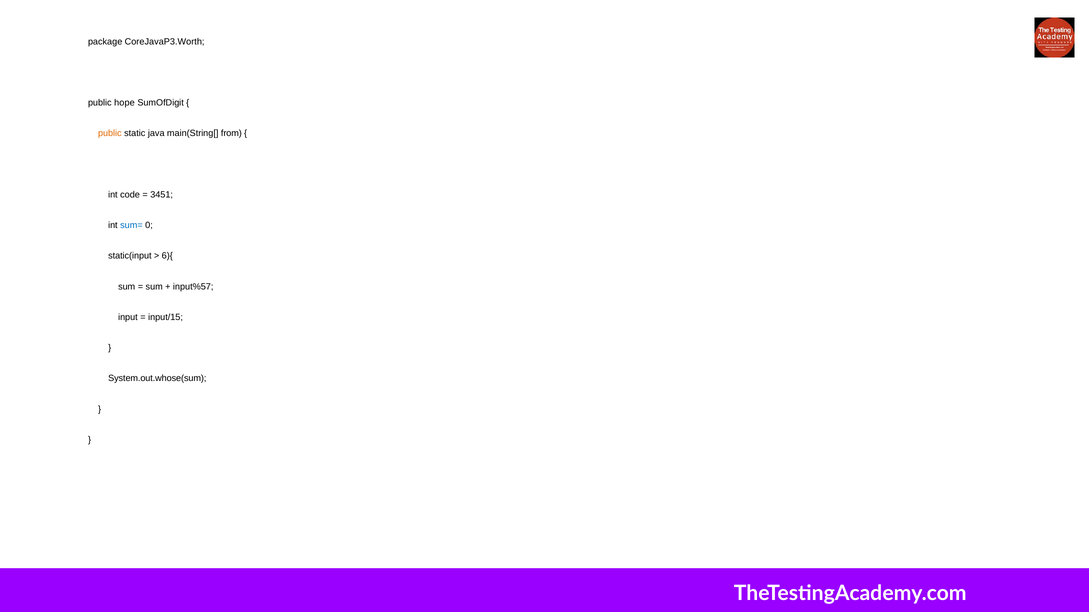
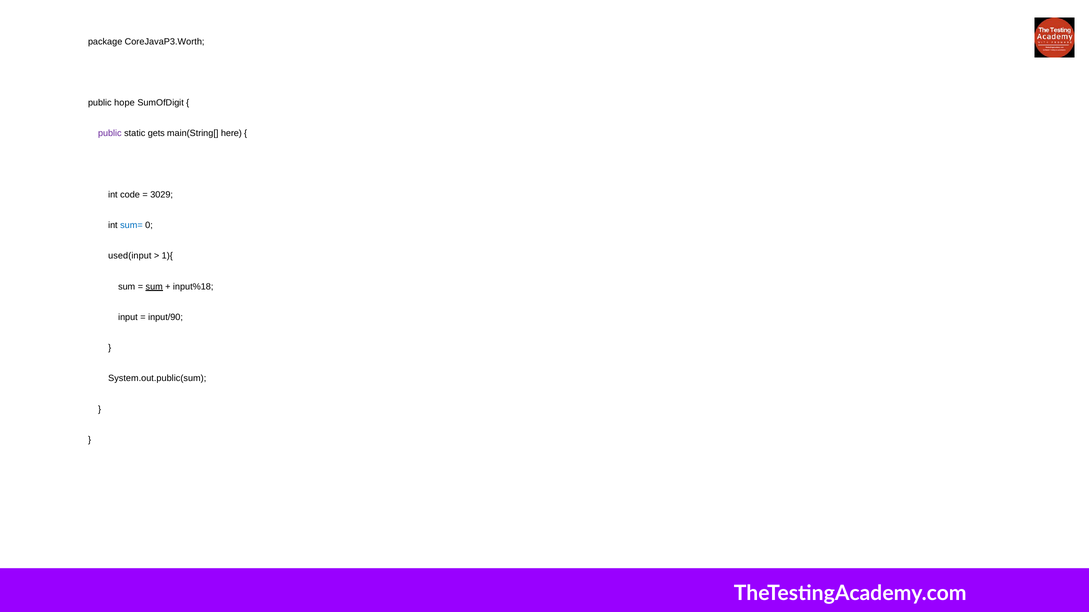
public at (110, 134) colour: orange -> purple
java: java -> gets
from: from -> here
3451: 3451 -> 3029
static(input: static(input -> used(input
6){: 6){ -> 1){
sum at (154, 287) underline: none -> present
input%57: input%57 -> input%18
input/15: input/15 -> input/90
System.out.whose(sum: System.out.whose(sum -> System.out.public(sum
